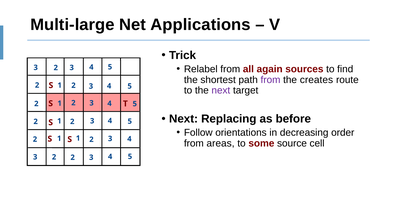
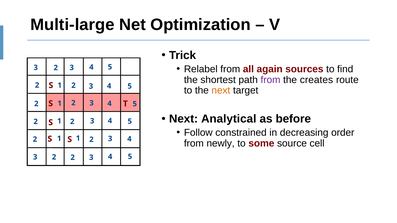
Applications: Applications -> Optimization
next at (221, 91) colour: purple -> orange
Replacing: Replacing -> Analytical
orientations: orientations -> constrained
areas: areas -> newly
